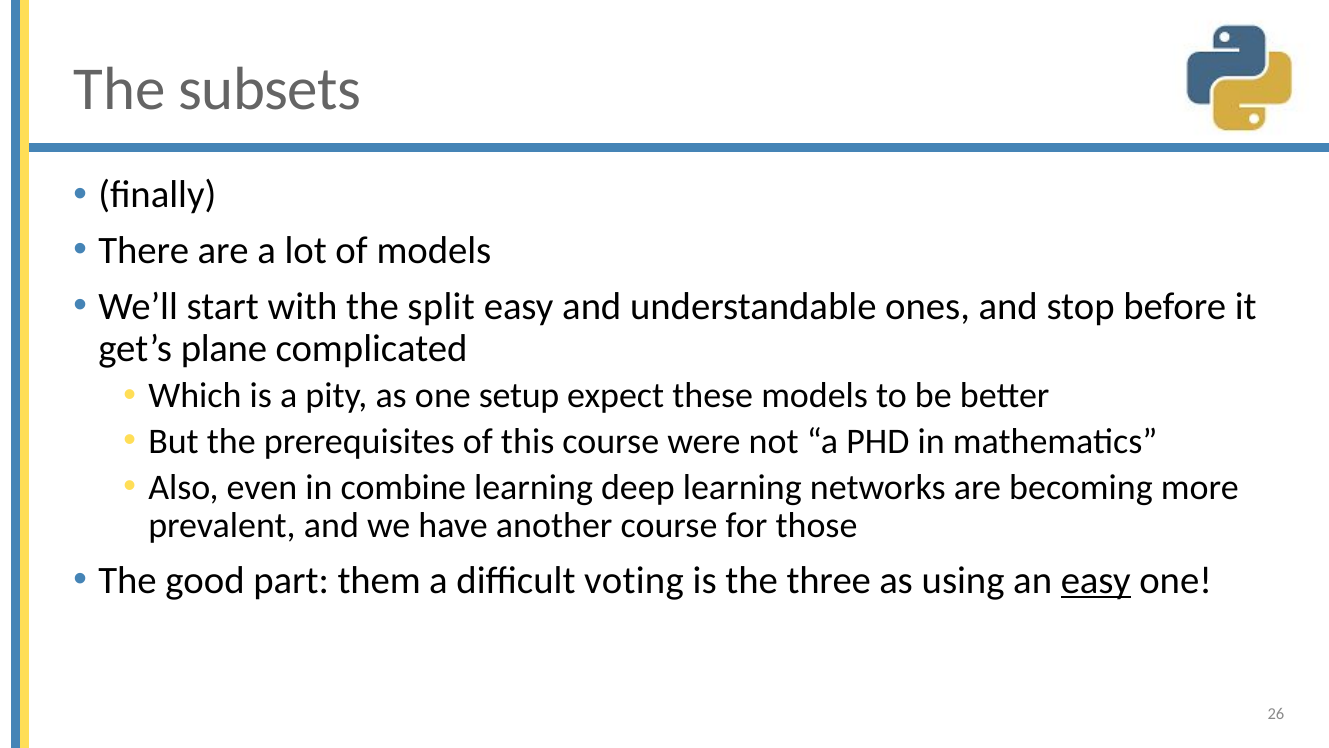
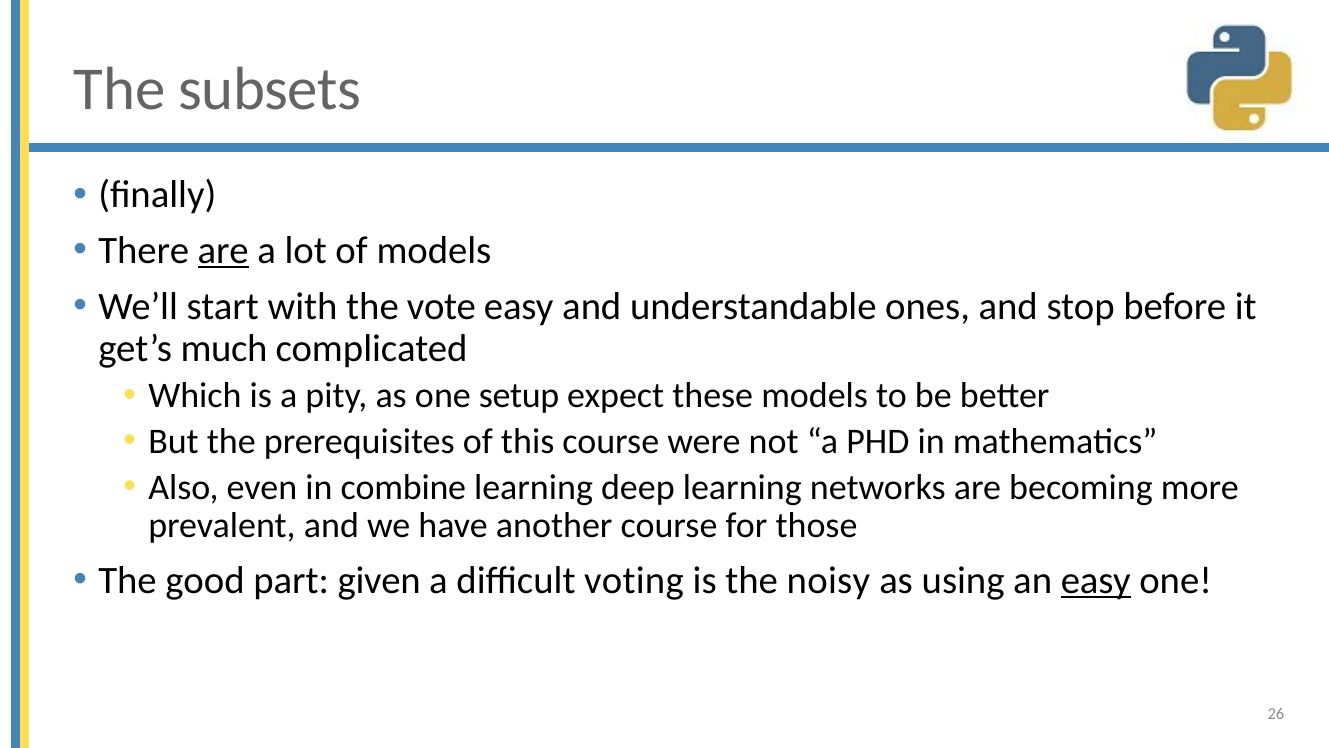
are at (223, 250) underline: none -> present
split: split -> vote
plane: plane -> much
them: them -> given
three: three -> noisy
